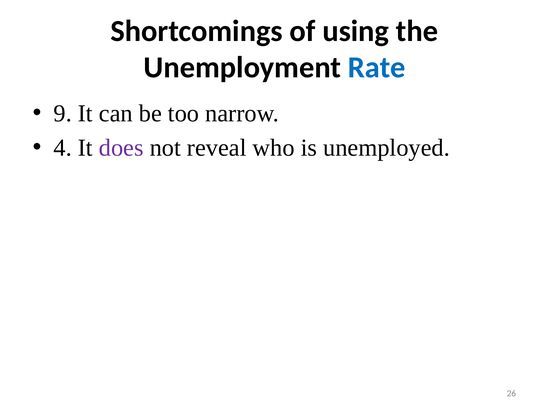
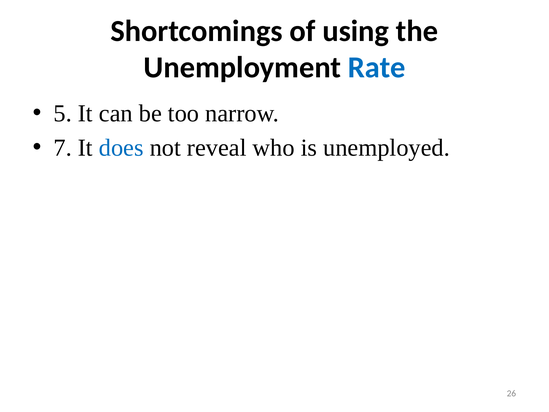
9: 9 -> 5
4: 4 -> 7
does colour: purple -> blue
